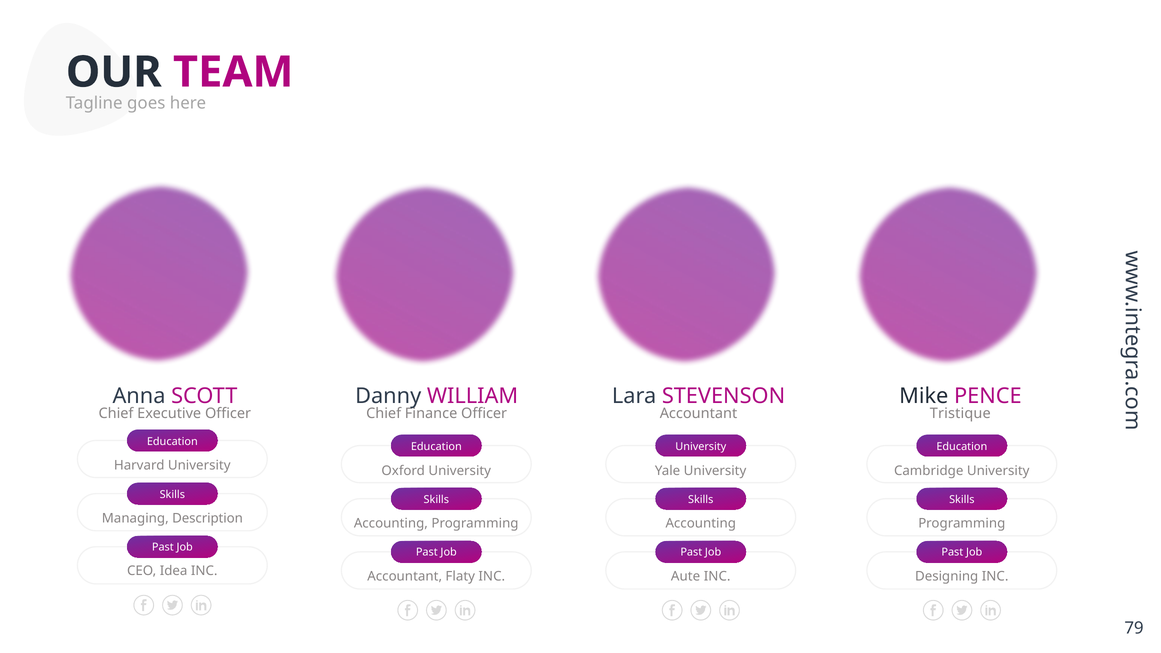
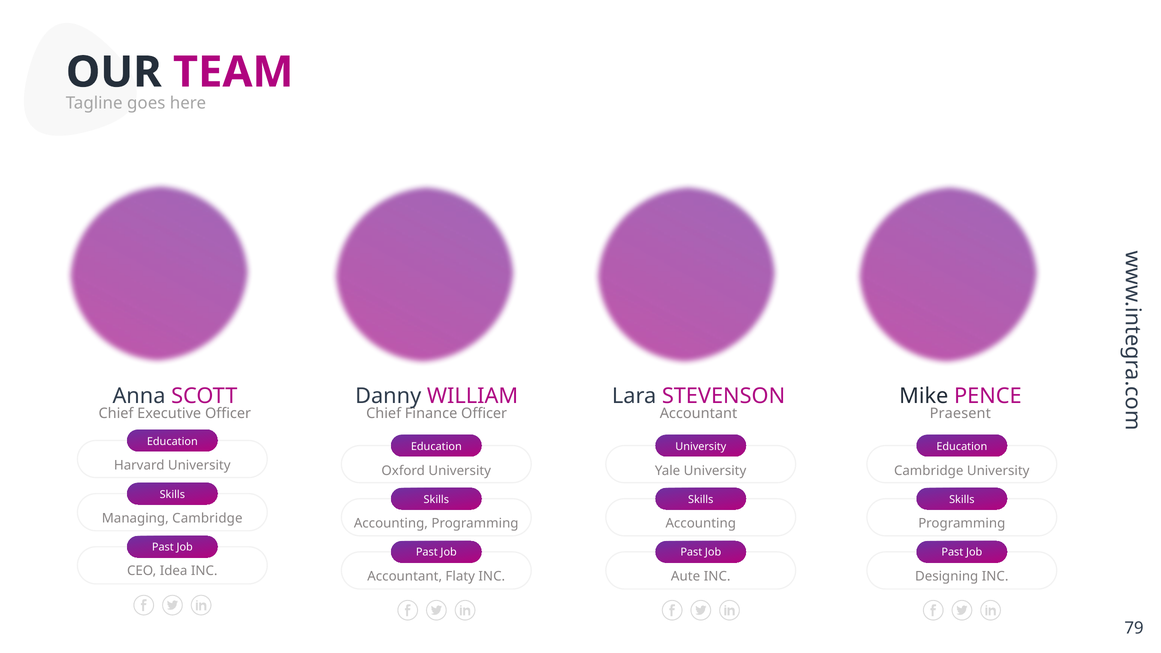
Tristique: Tristique -> Praesent
Managing Description: Description -> Cambridge
